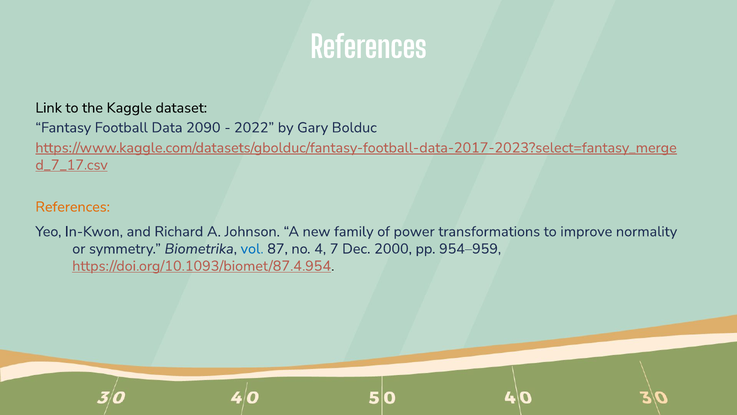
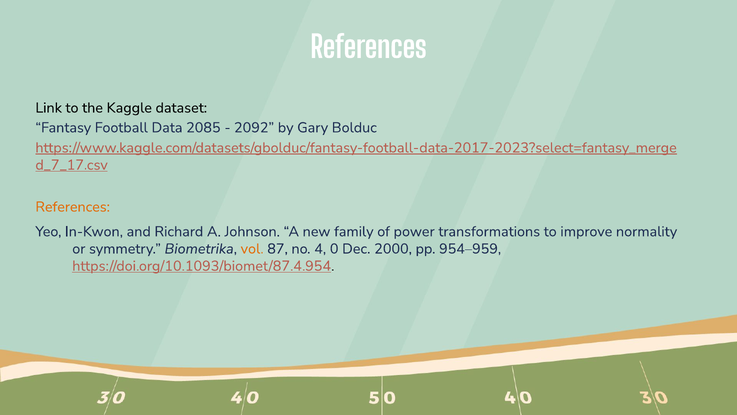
2090: 2090 -> 2085
2022: 2022 -> 2092
vol colour: blue -> orange
7: 7 -> 0
